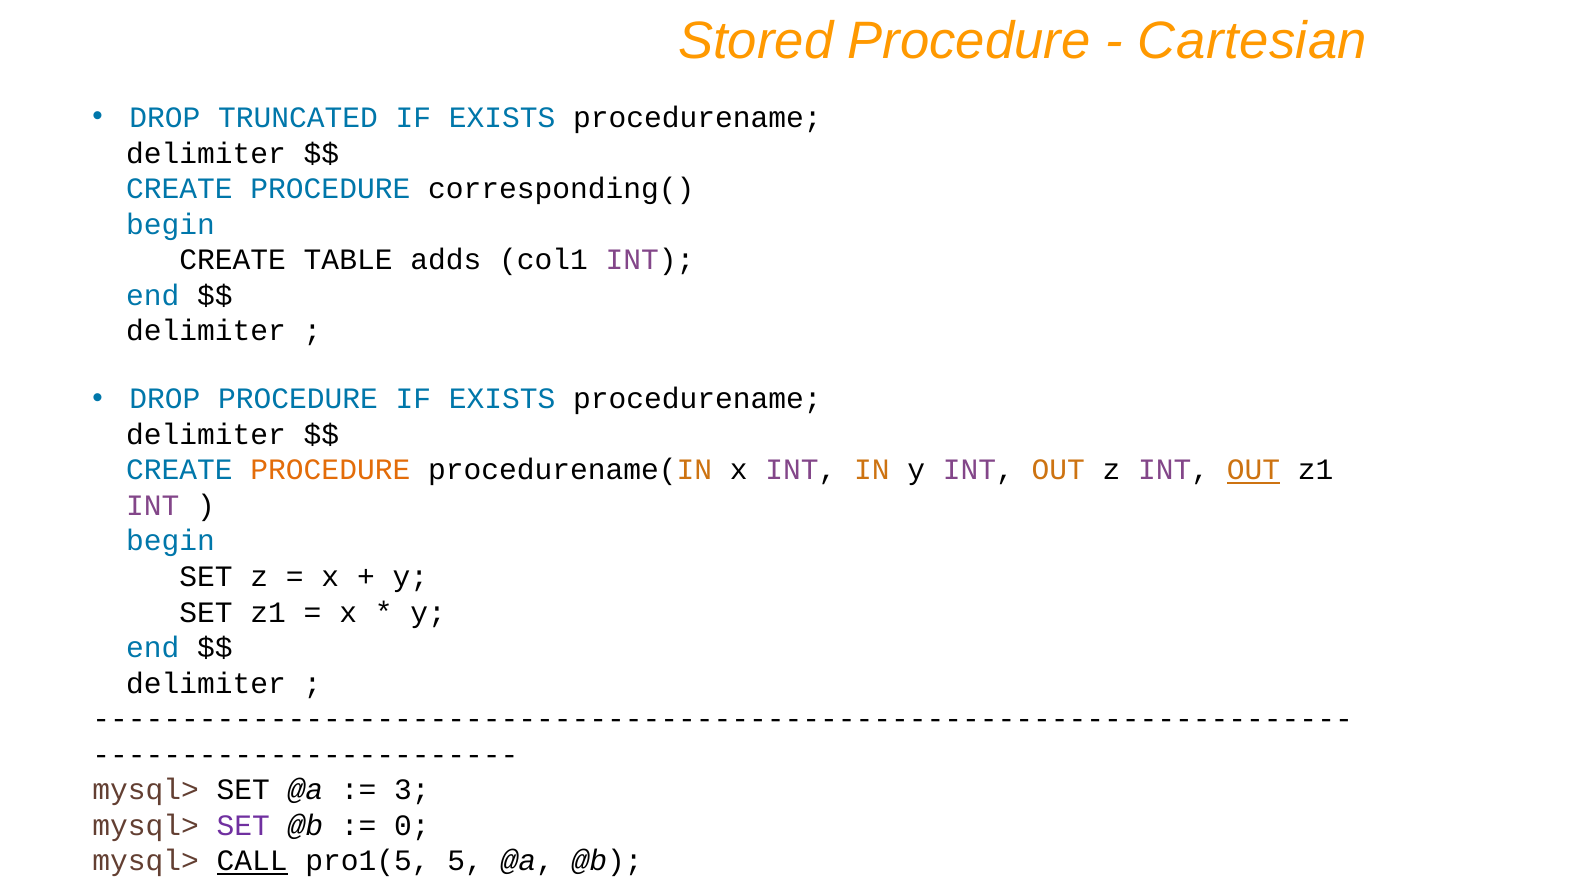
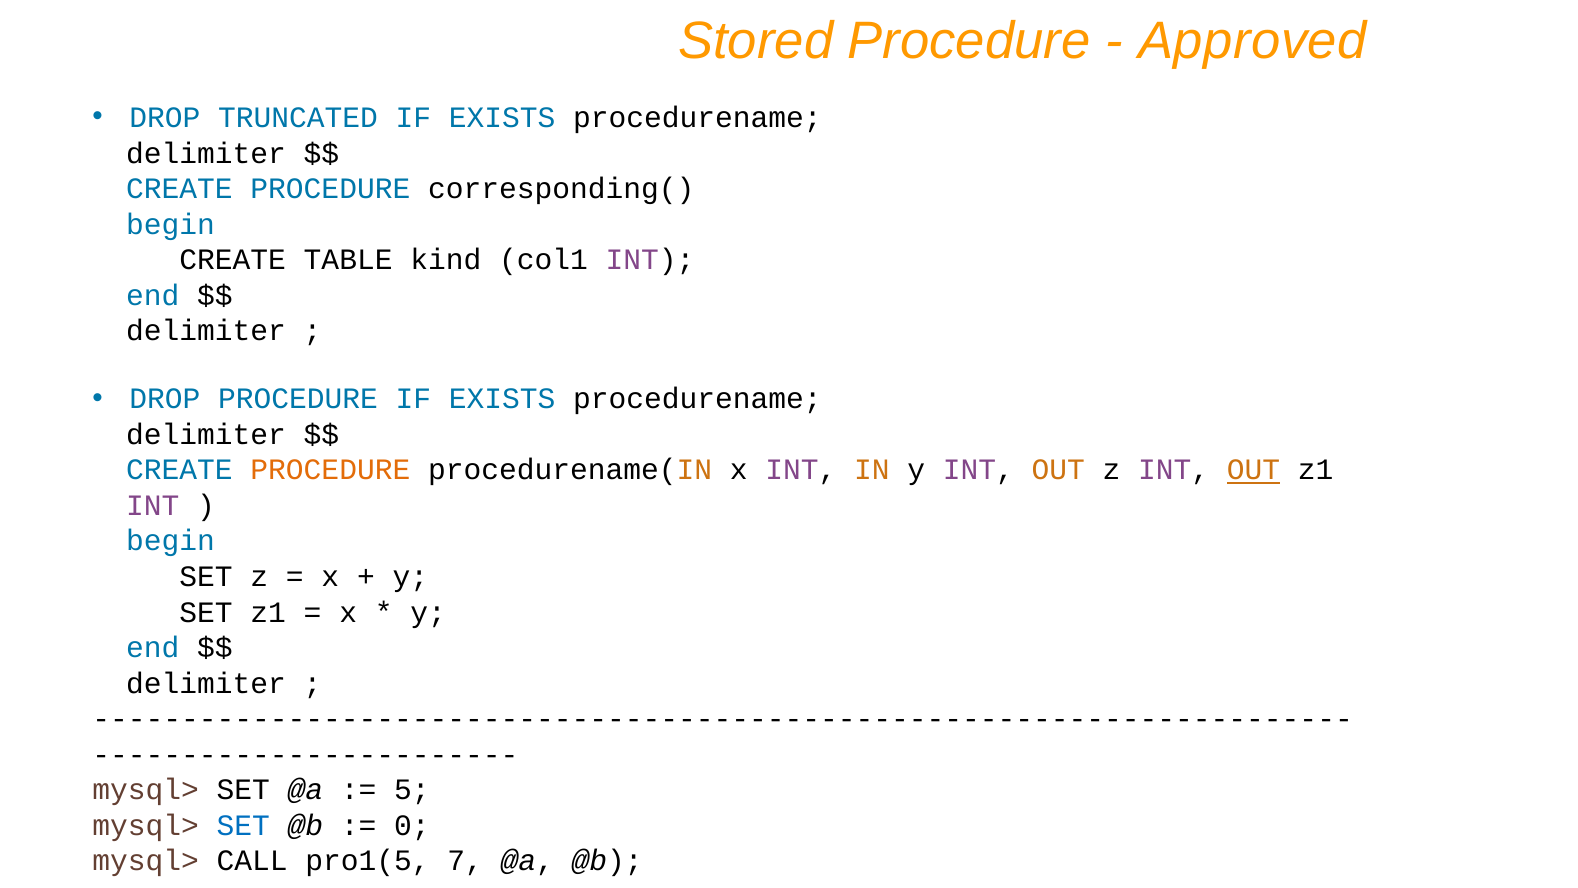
Cartesian: Cartesian -> Approved
adds: adds -> kind
3: 3 -> 5
SET at (243, 825) colour: purple -> blue
CALL underline: present -> none
5: 5 -> 7
